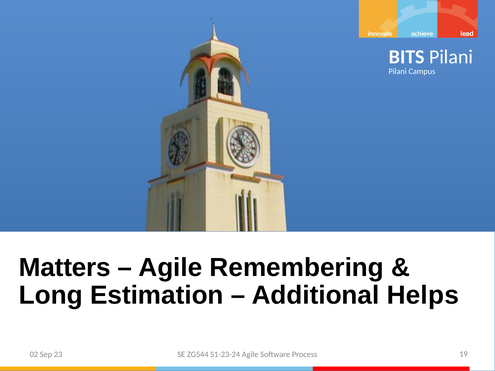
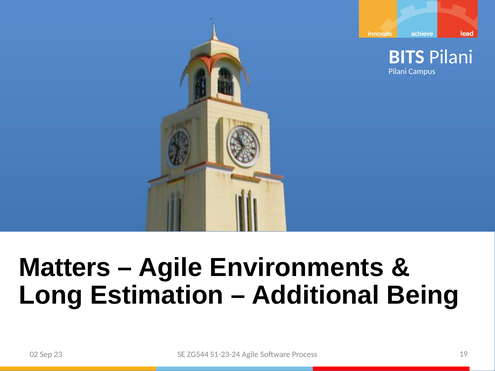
Remembering: Remembering -> Environments
Helps: Helps -> Being
